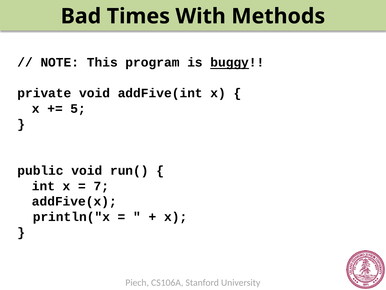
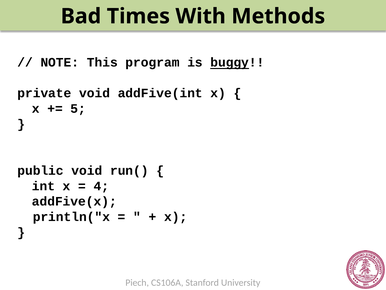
7: 7 -> 4
